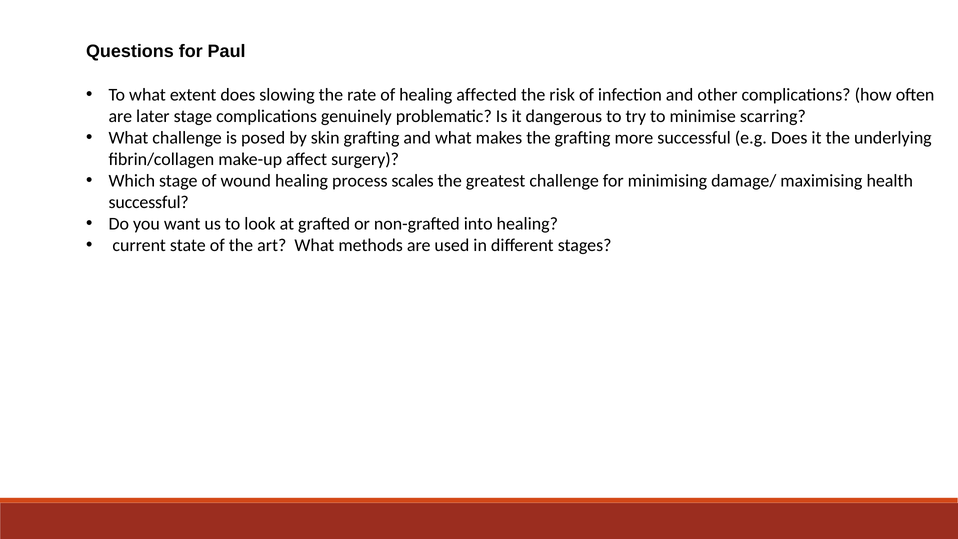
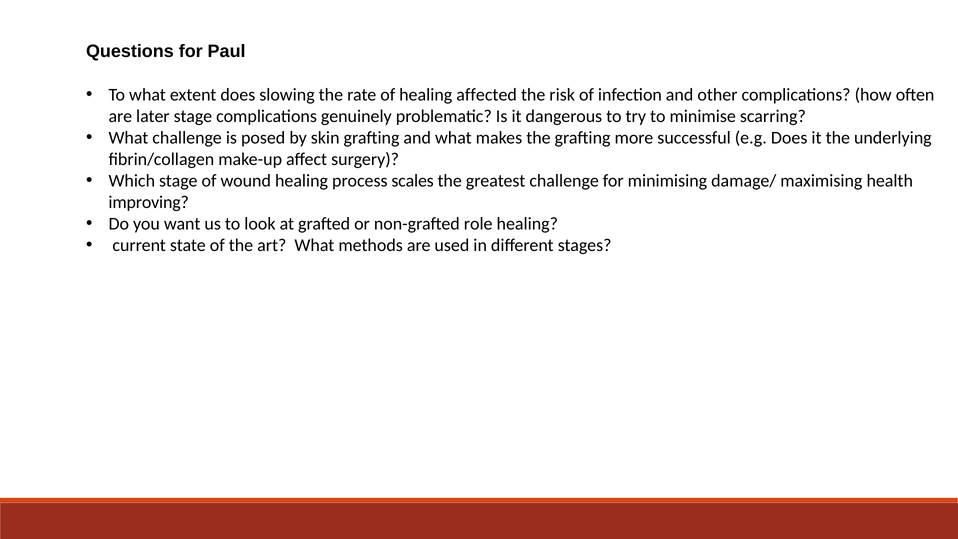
successful at (149, 202): successful -> improving
into: into -> role
